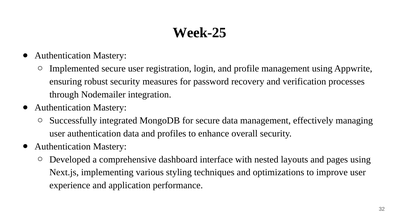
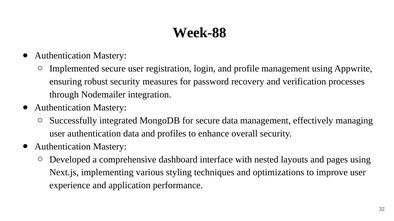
Week-25: Week-25 -> Week-88
